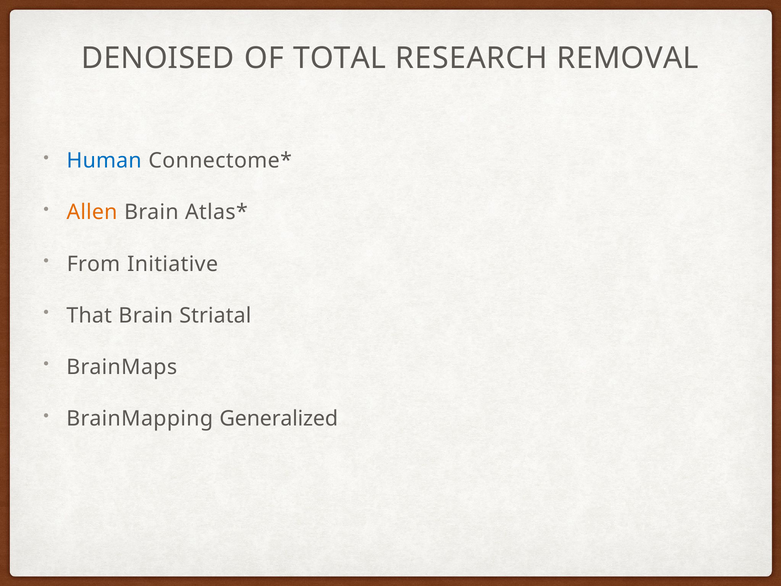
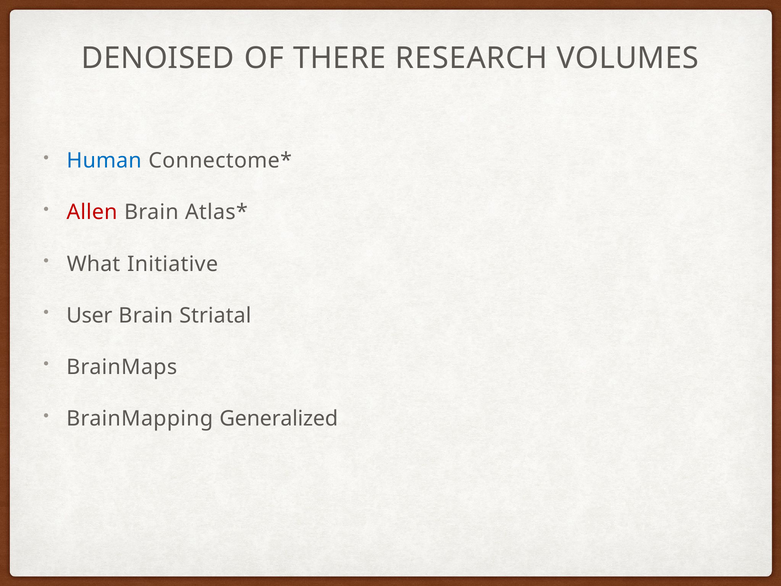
TOTAL: TOTAL -> THERE
REMOVAL: REMOVAL -> VOLUMES
Allen colour: orange -> red
From: From -> What
That: That -> User
